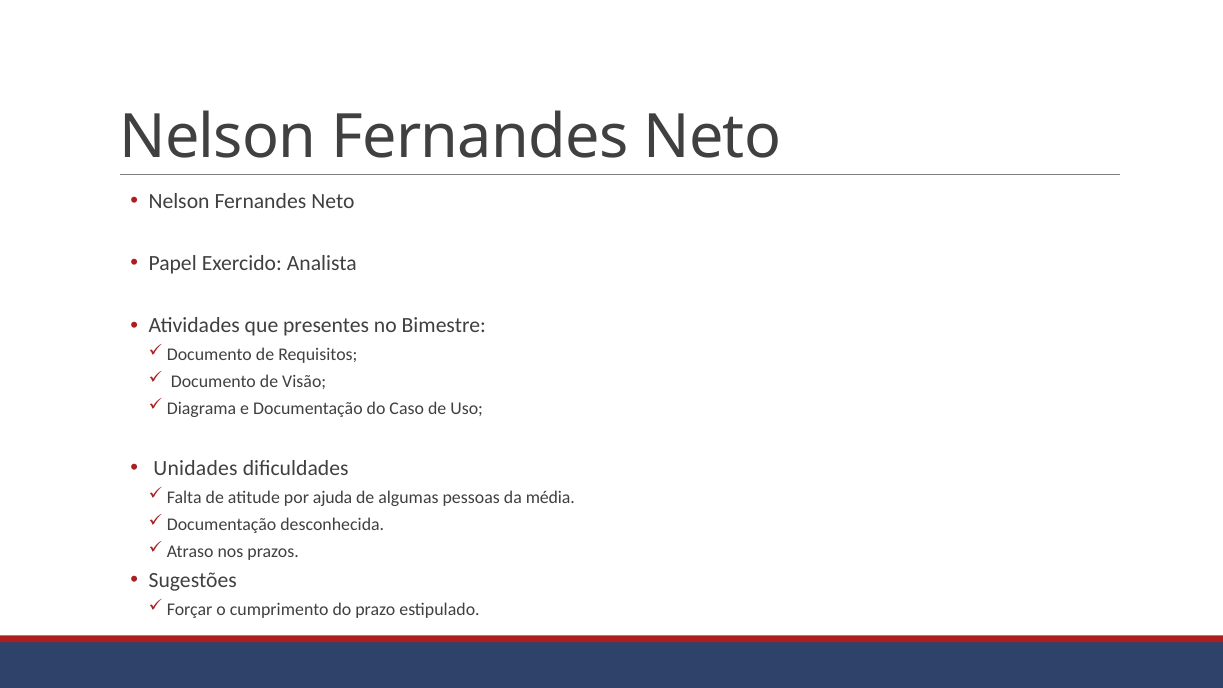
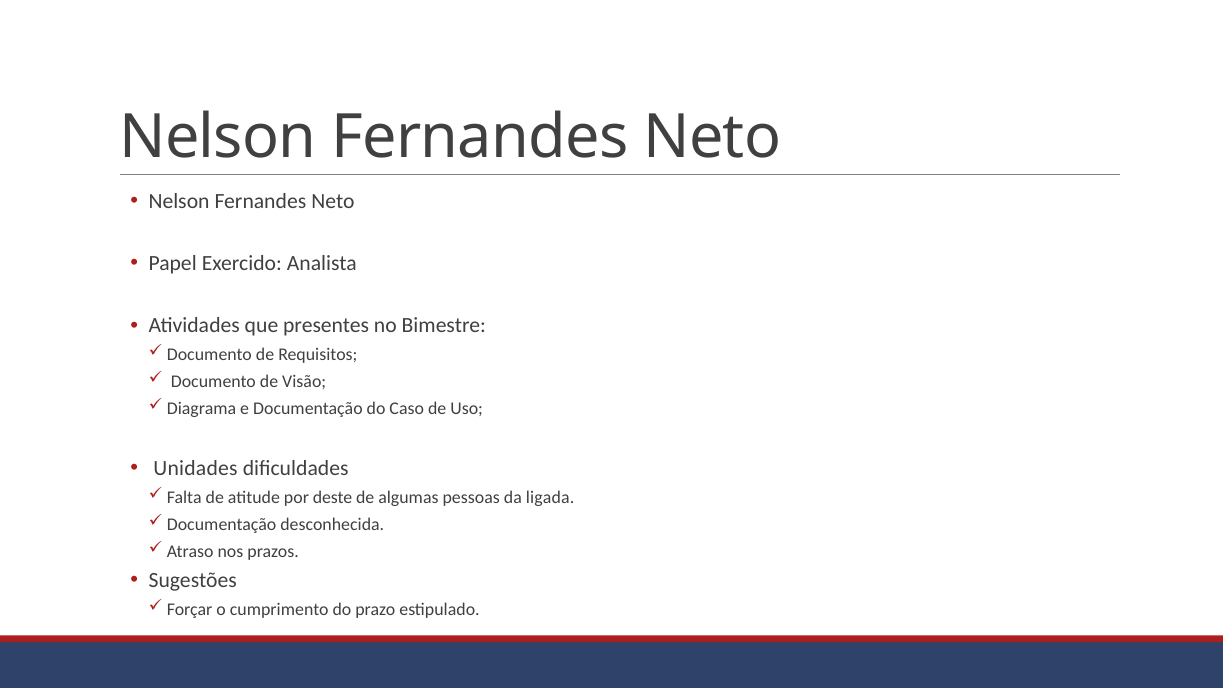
ajuda: ajuda -> deste
média: média -> ligada
